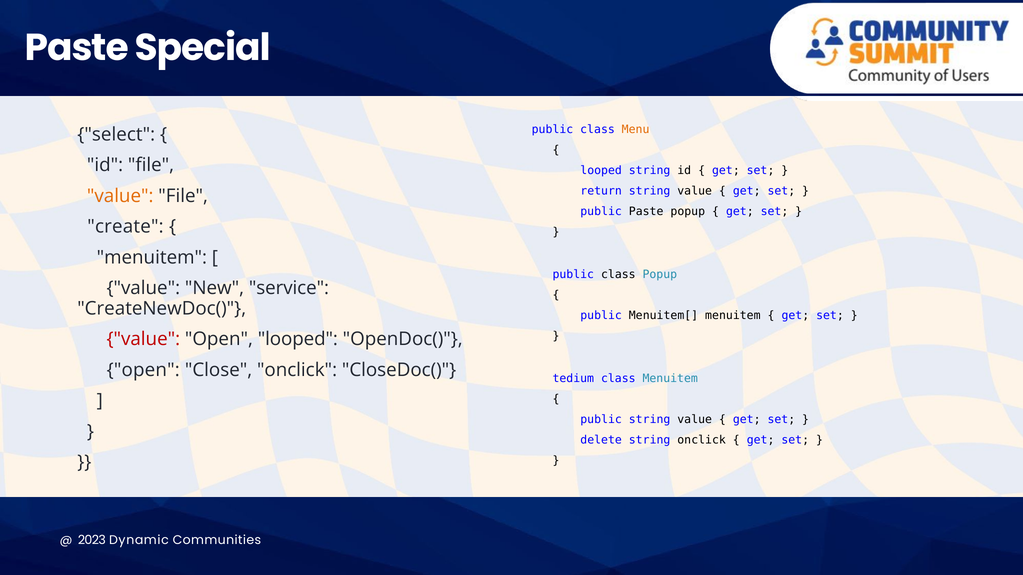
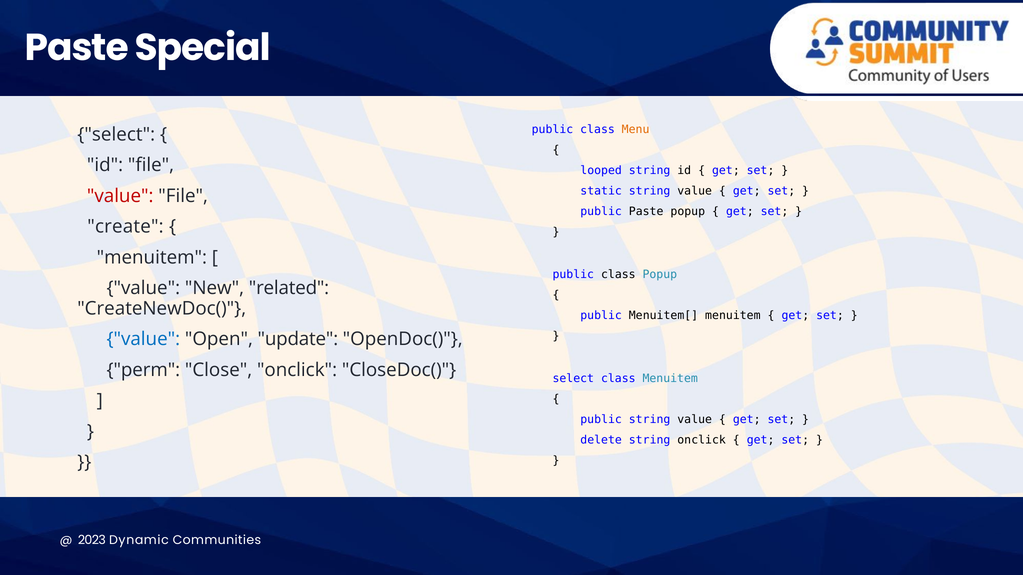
return: return -> static
value at (120, 196) colour: orange -> red
service: service -> related
value at (143, 339) colour: red -> blue
Open looped: looped -> update
open at (143, 370): open -> perm
tedium at (573, 379): tedium -> select
